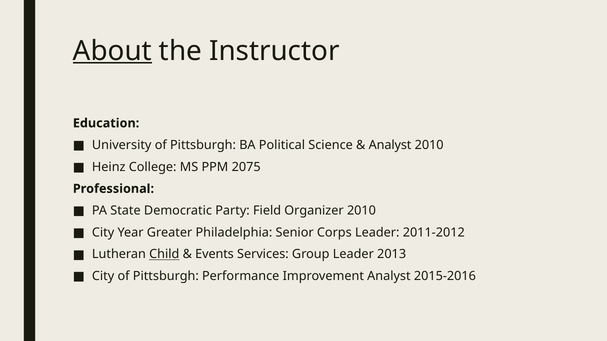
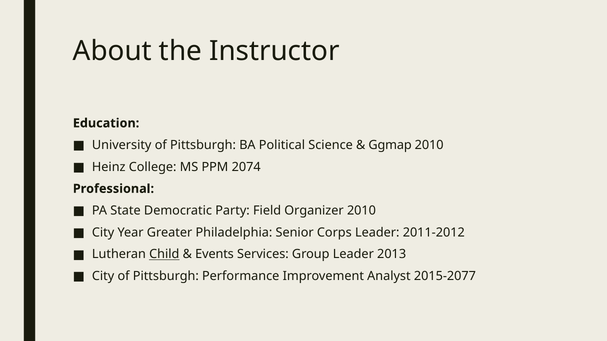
About underline: present -> none
Analyst at (390, 145): Analyst -> Ggmap
2075: 2075 -> 2074
2015-2016: 2015-2016 -> 2015-2077
